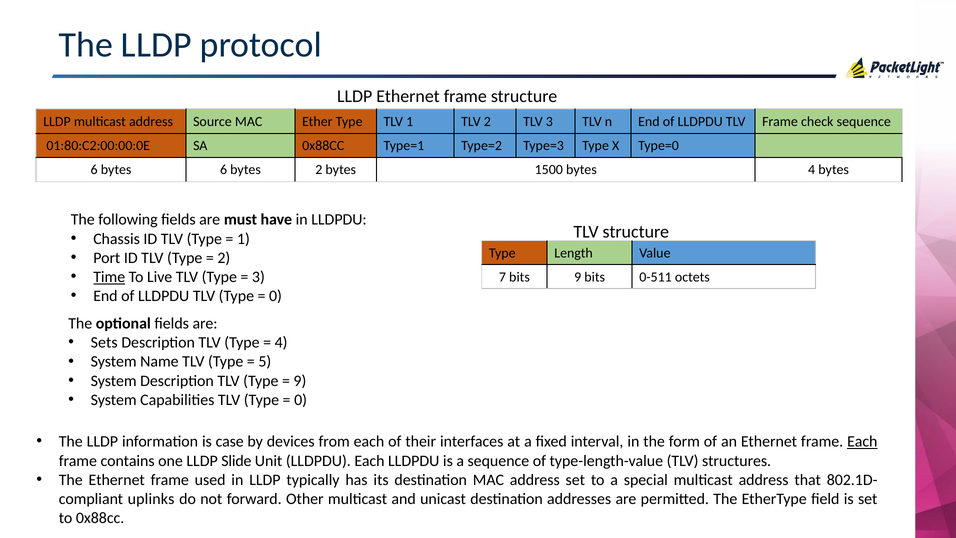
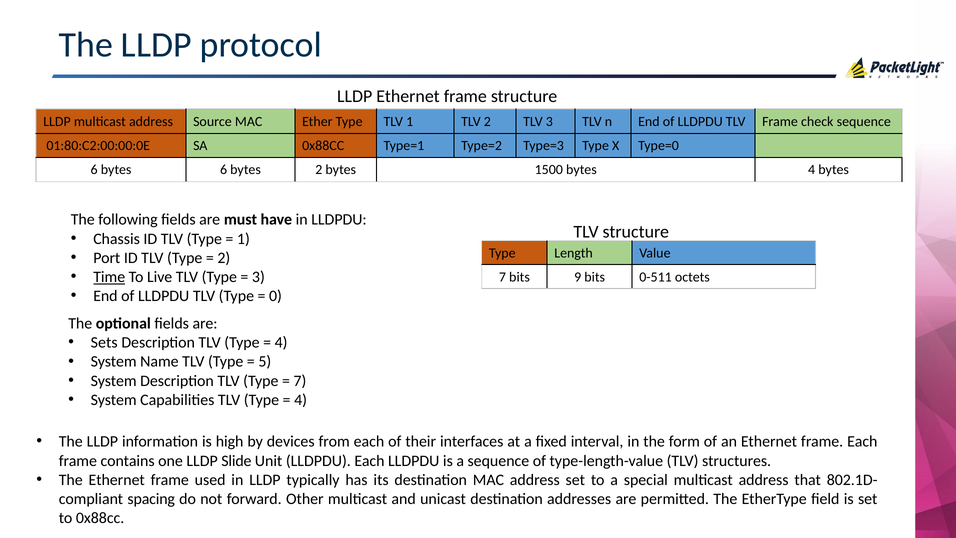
9 at (300, 381): 9 -> 7
0 at (301, 400): 0 -> 4
case: case -> high
Each at (862, 441) underline: present -> none
uplinks: uplinks -> spacing
